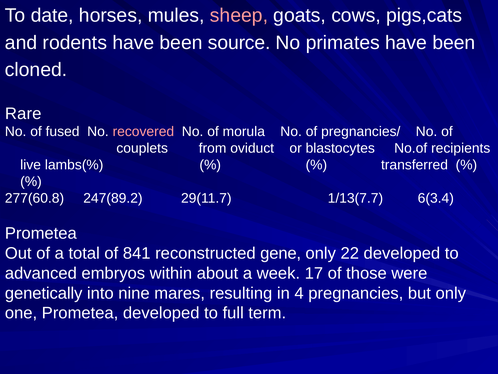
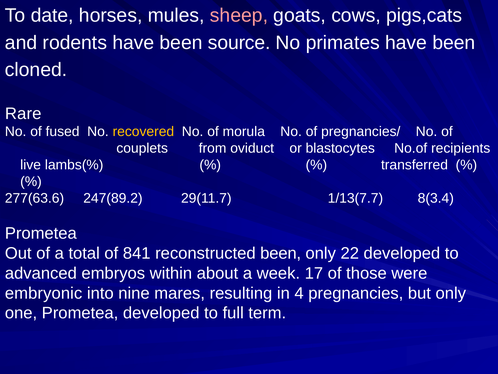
recovered colour: pink -> yellow
277(60.8: 277(60.8 -> 277(63.6
6(3.4: 6(3.4 -> 8(3.4
reconstructed gene: gene -> been
genetically: genetically -> embryonic
